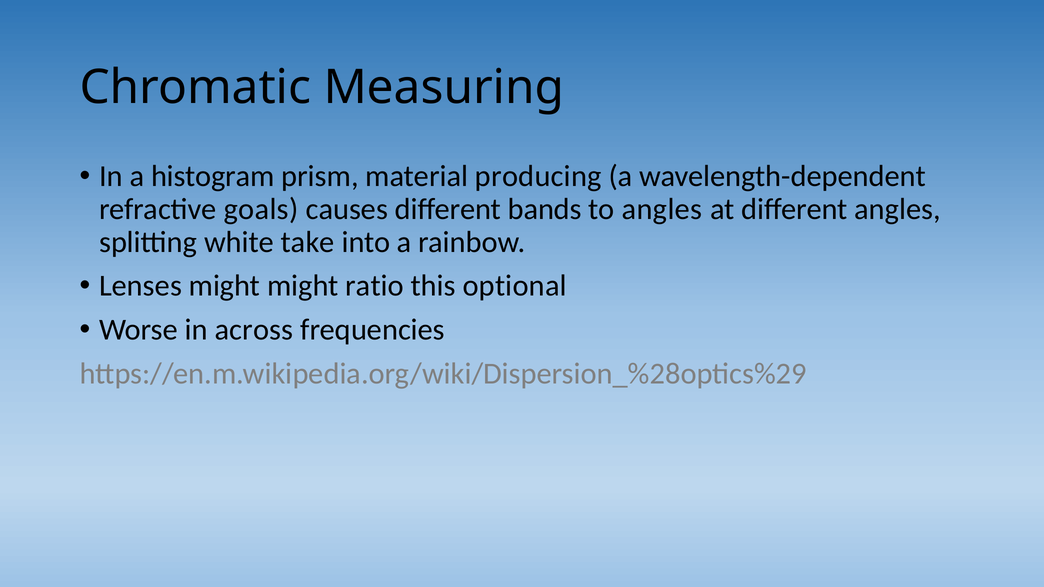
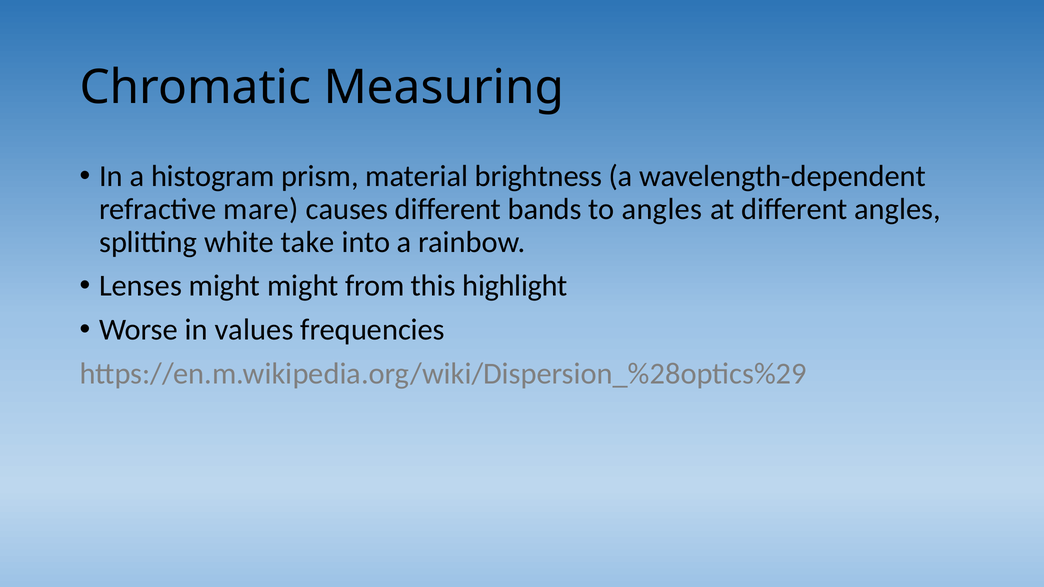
producing: producing -> brightness
goals: goals -> mare
ratio: ratio -> from
optional: optional -> highlight
across: across -> values
